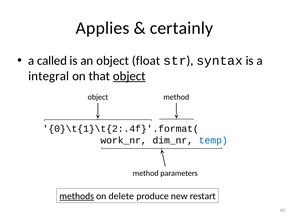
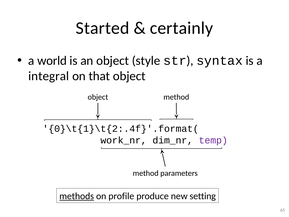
Applies: Applies -> Started
called: called -> world
float: float -> style
object at (129, 76) underline: present -> none
temp colour: blue -> purple
delete: delete -> profile
restart: restart -> setting
